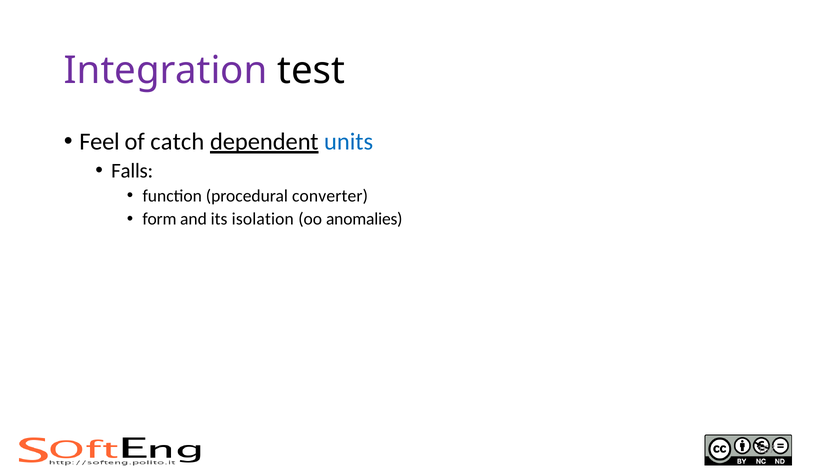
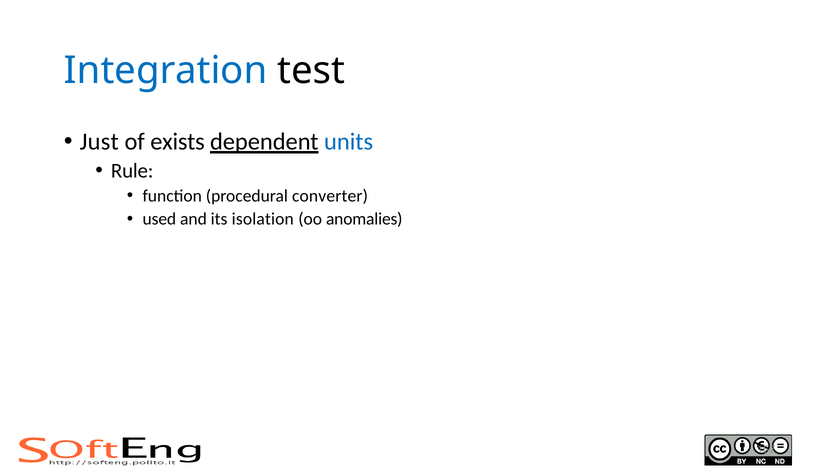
Integration colour: purple -> blue
Feel: Feel -> Just
catch: catch -> exists
Falls: Falls -> Rule
form: form -> used
